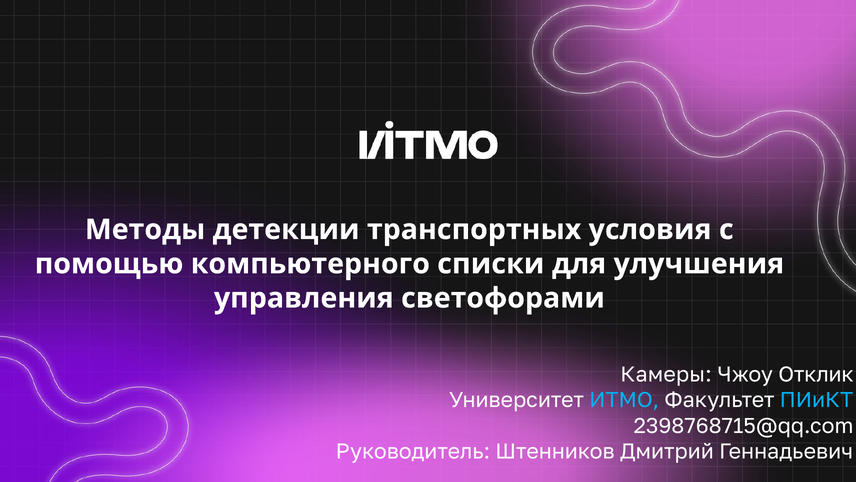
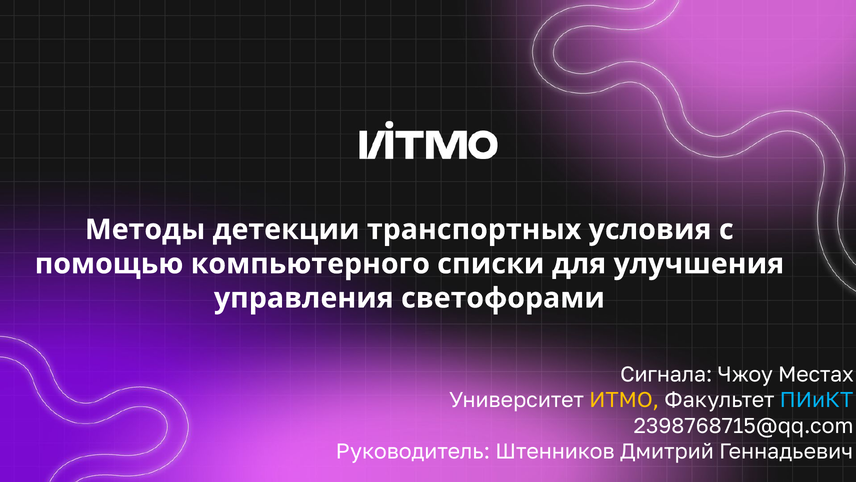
Камеры: Камеры -> Сигнала
Отклик: Отклик -> Местах
ИТМО colour: light blue -> yellow
